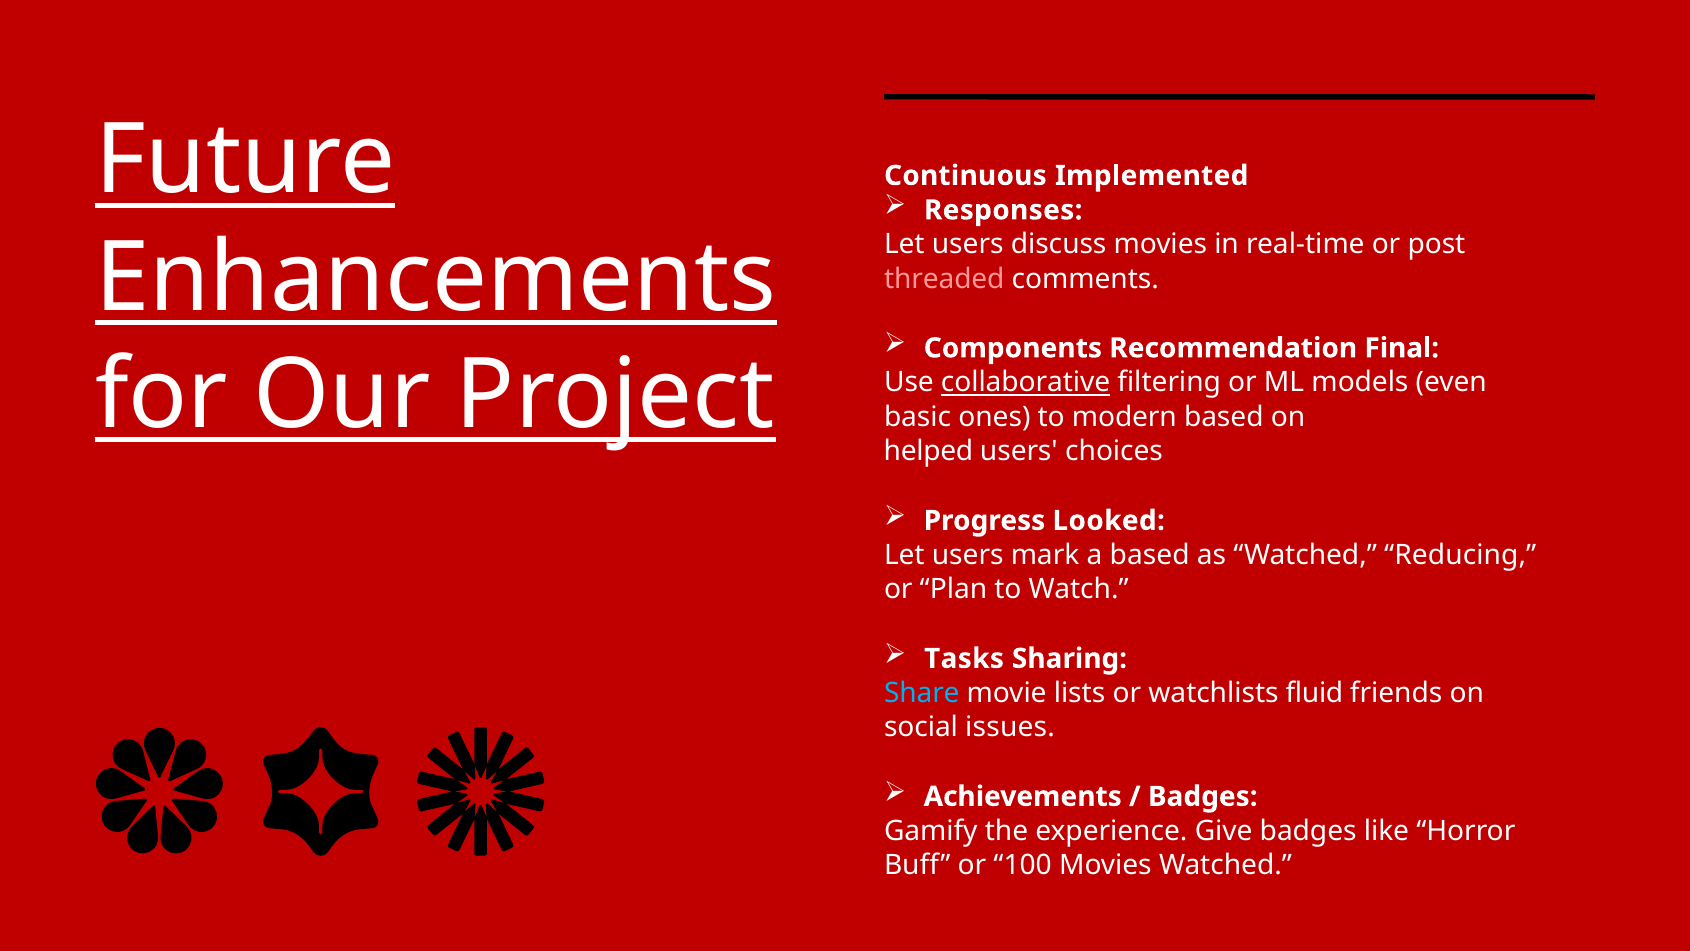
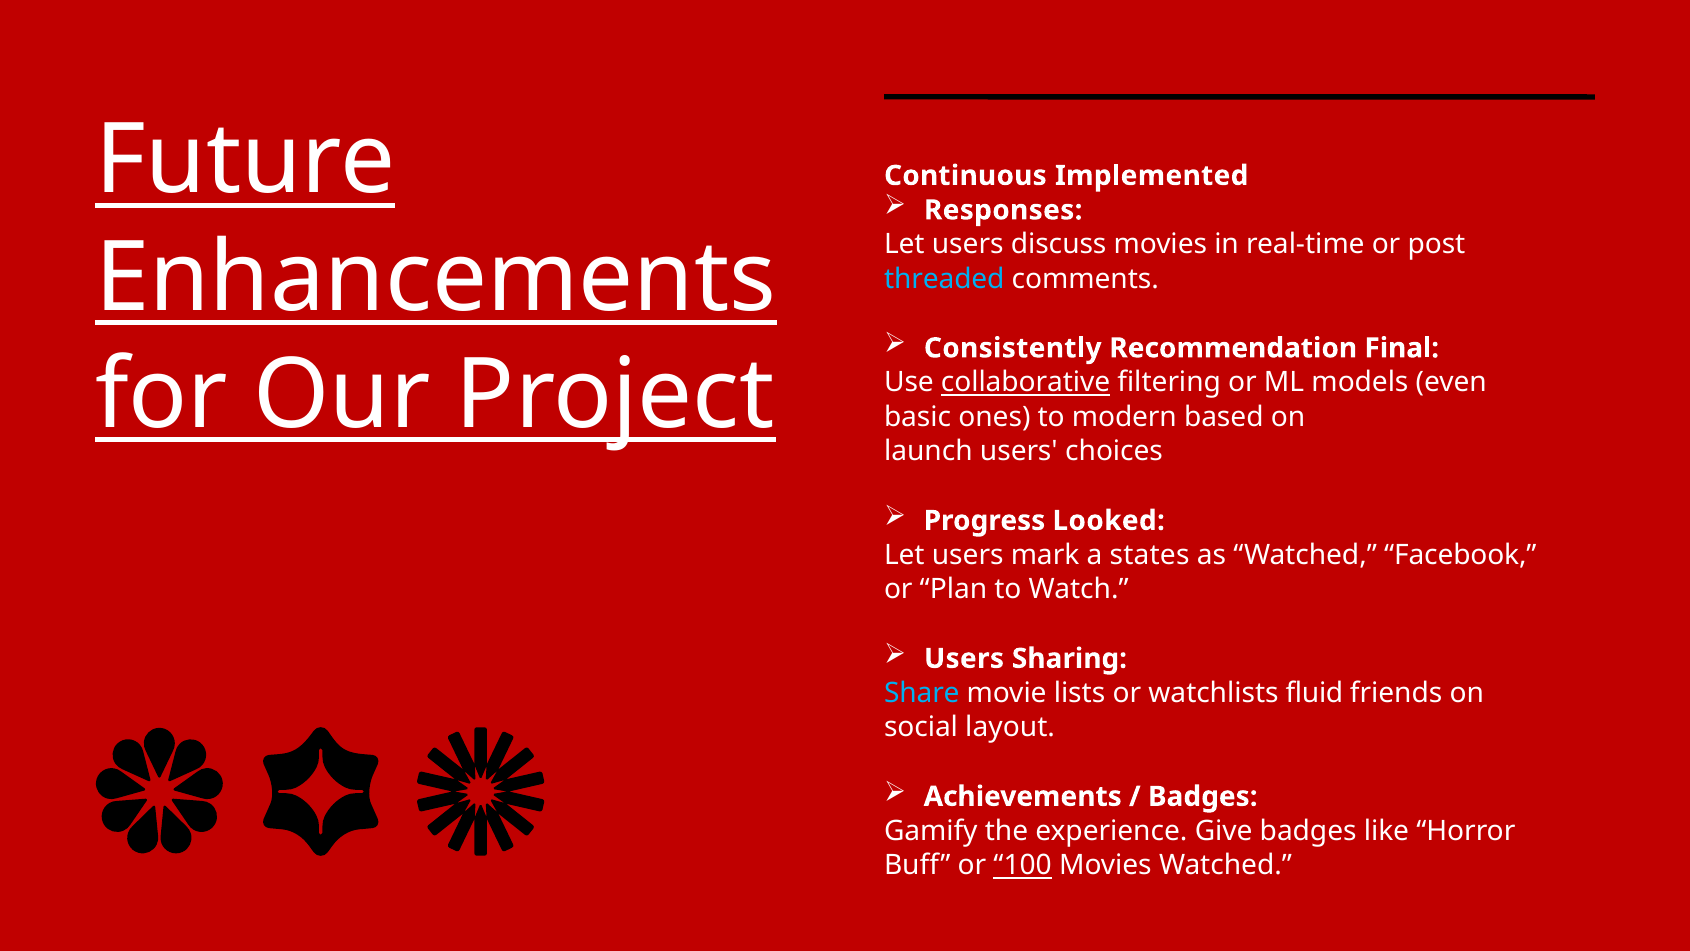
threaded colour: pink -> light blue
Components: Components -> Consistently
helped: helped -> launch
a based: based -> states
Reducing: Reducing -> Facebook
Tasks at (964, 658): Tasks -> Users
issues: issues -> layout
100 underline: none -> present
